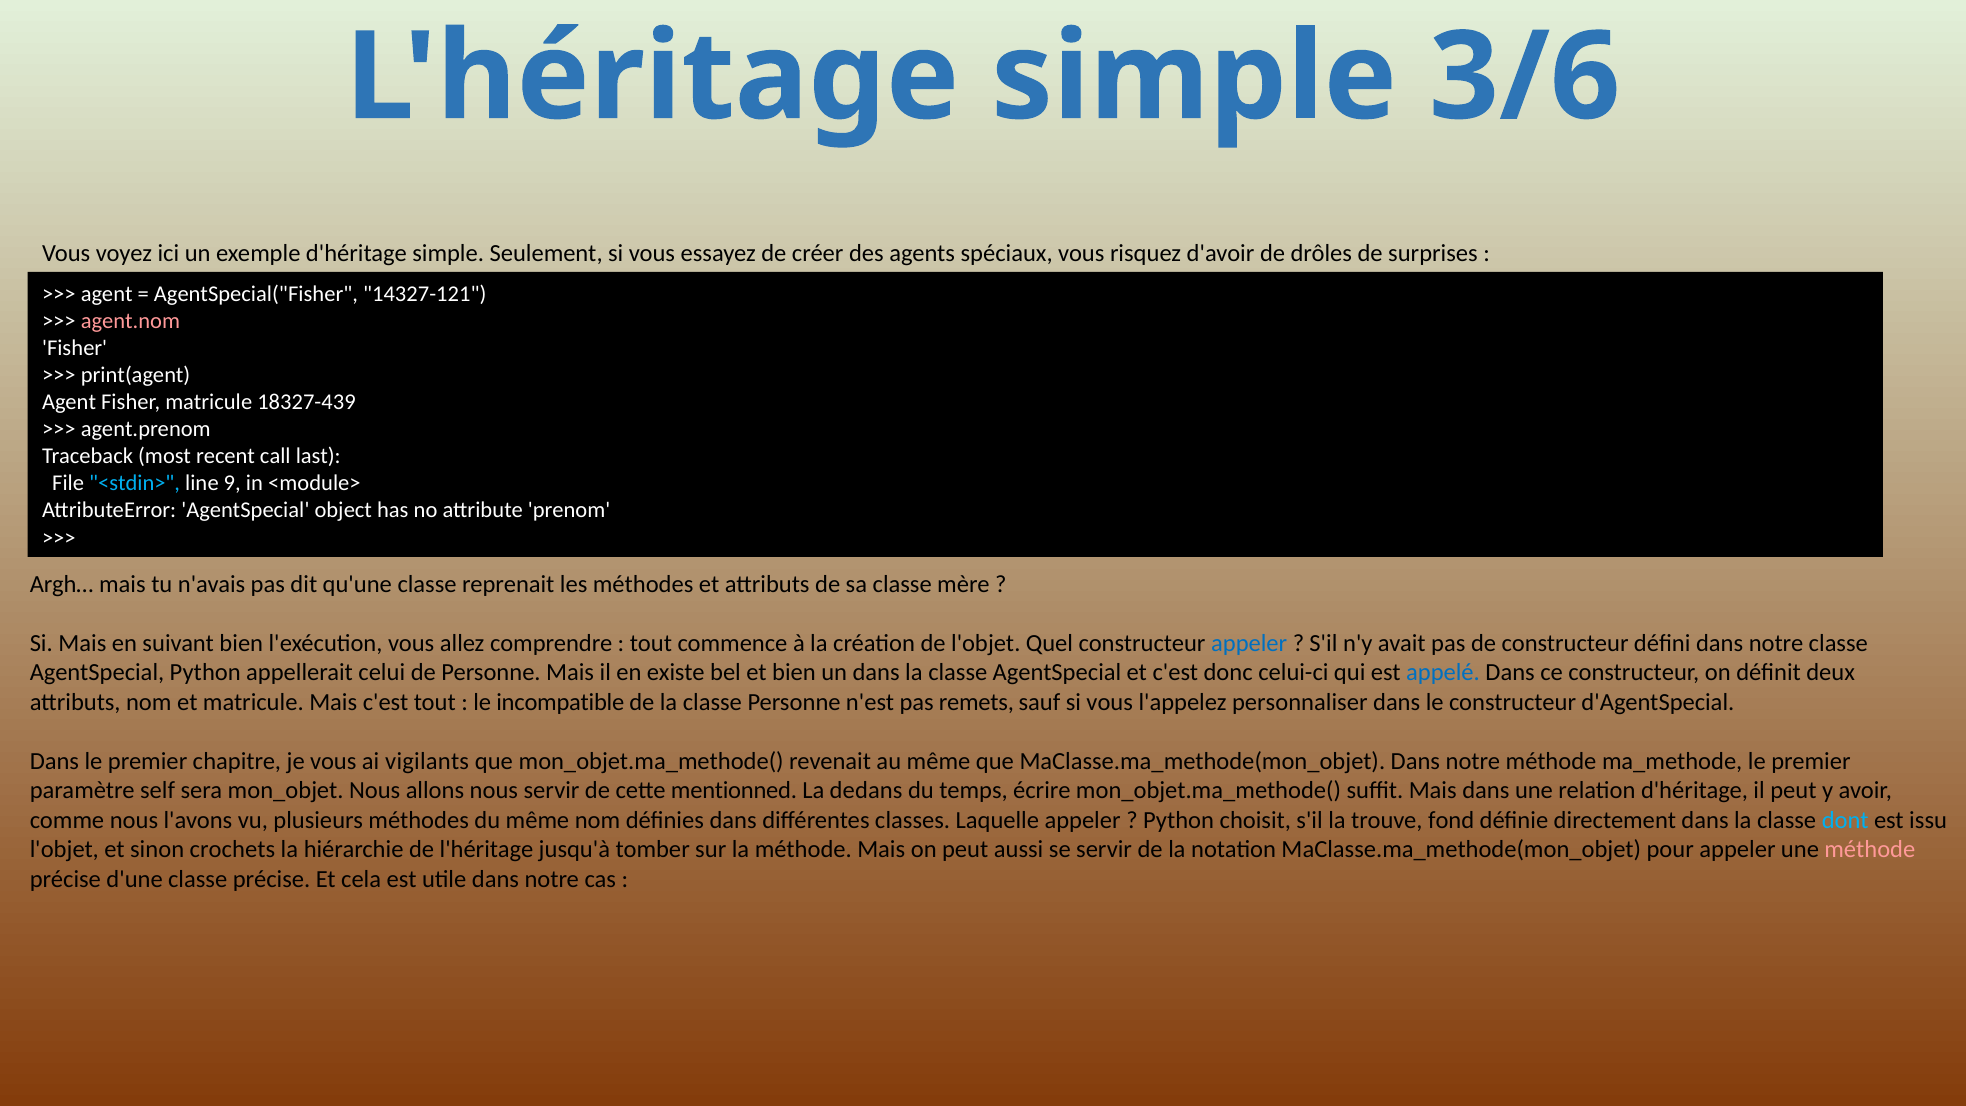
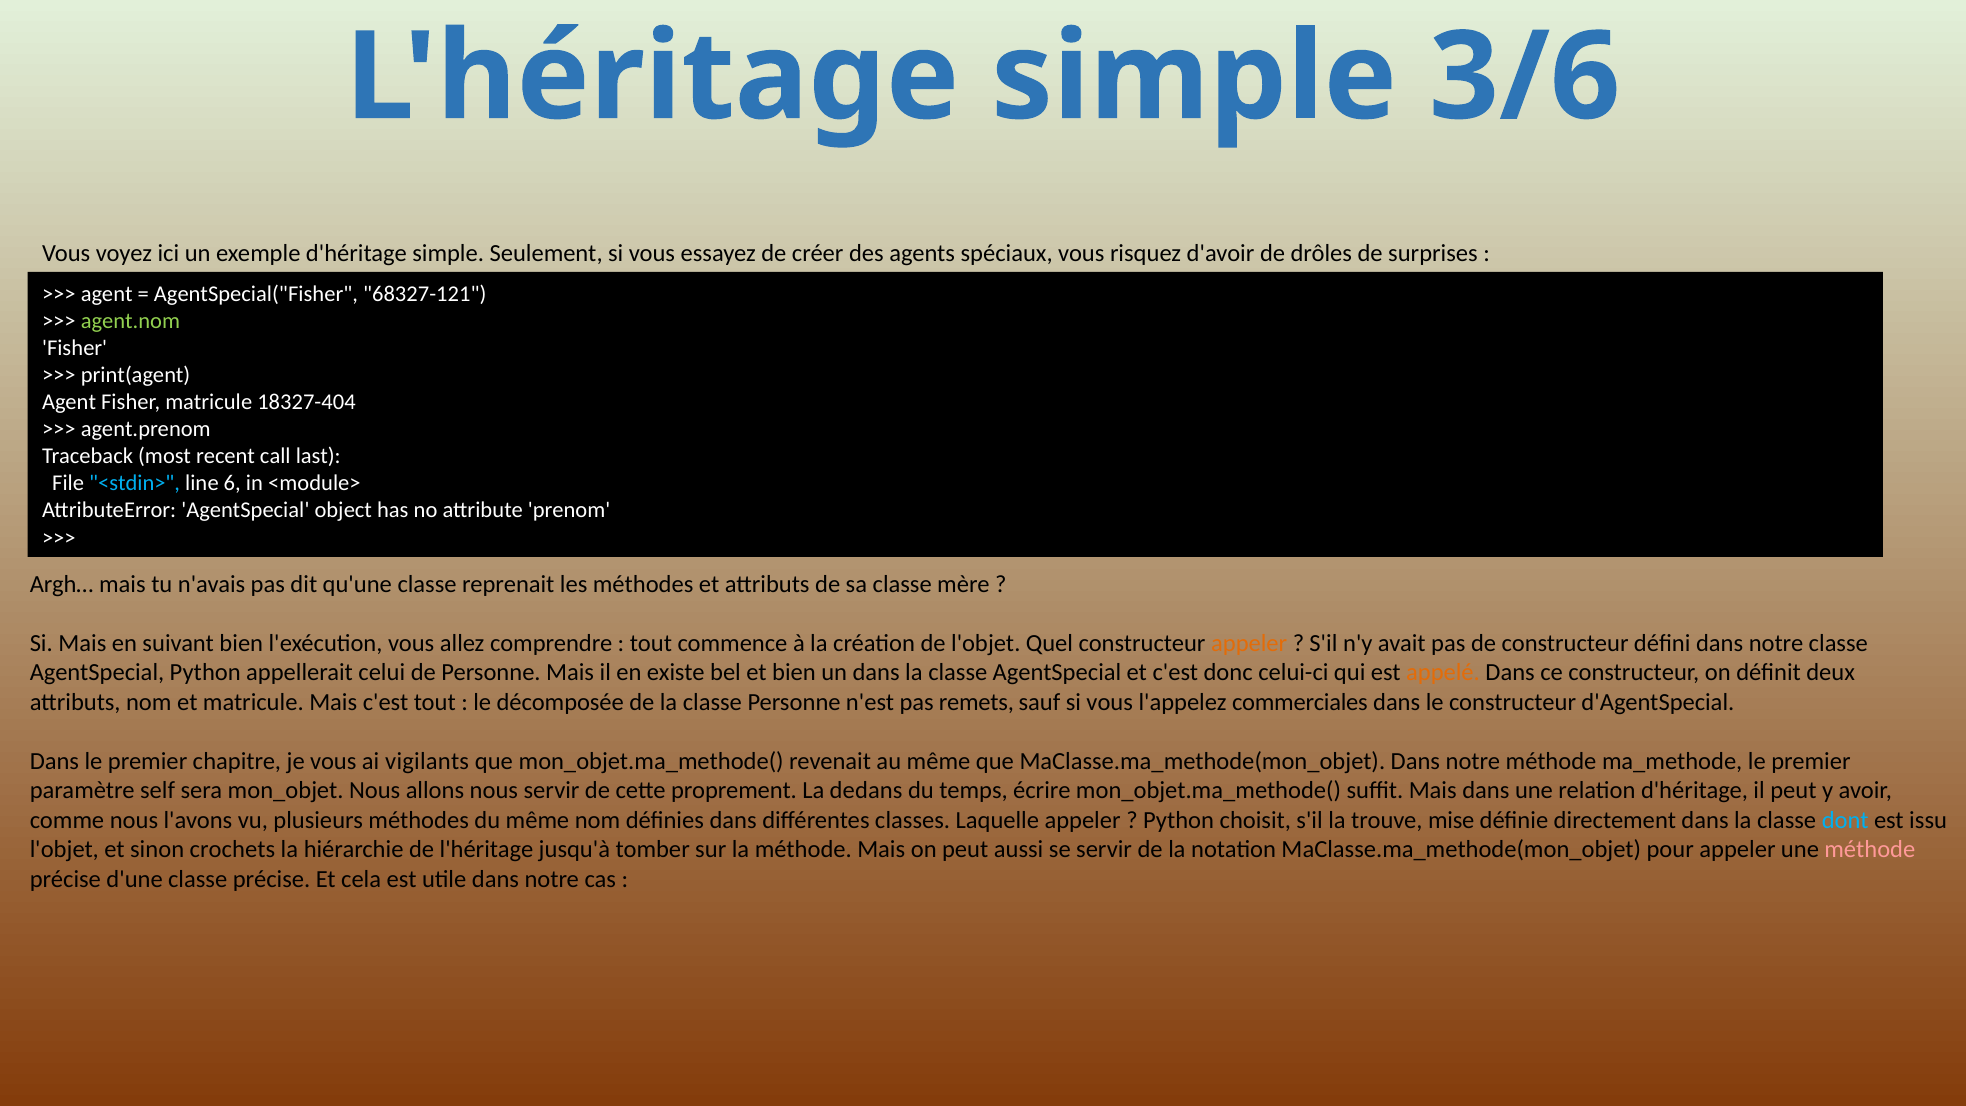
14327-121: 14327-121 -> 68327-121
agent.nom colour: pink -> light green
18327-439: 18327-439 -> 18327-404
9: 9 -> 6
appeler at (1249, 643) colour: blue -> orange
appelé colour: blue -> orange
incompatible: incompatible -> décomposée
personnaliser: personnaliser -> commerciales
mentionned: mentionned -> proprement
fond: fond -> mise
